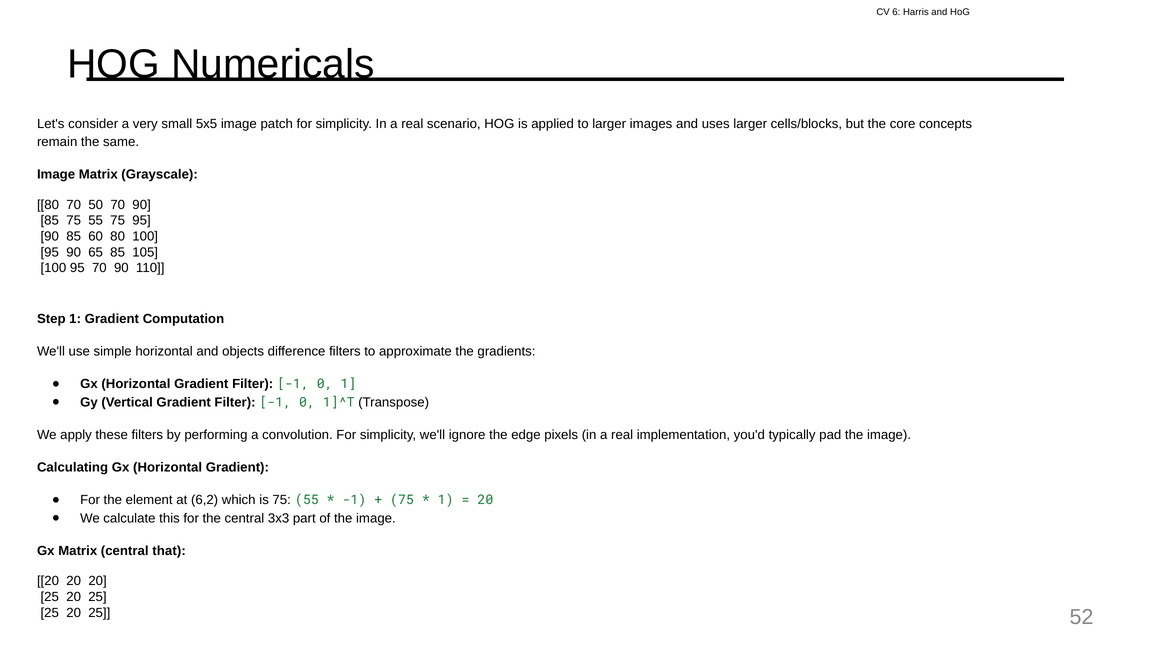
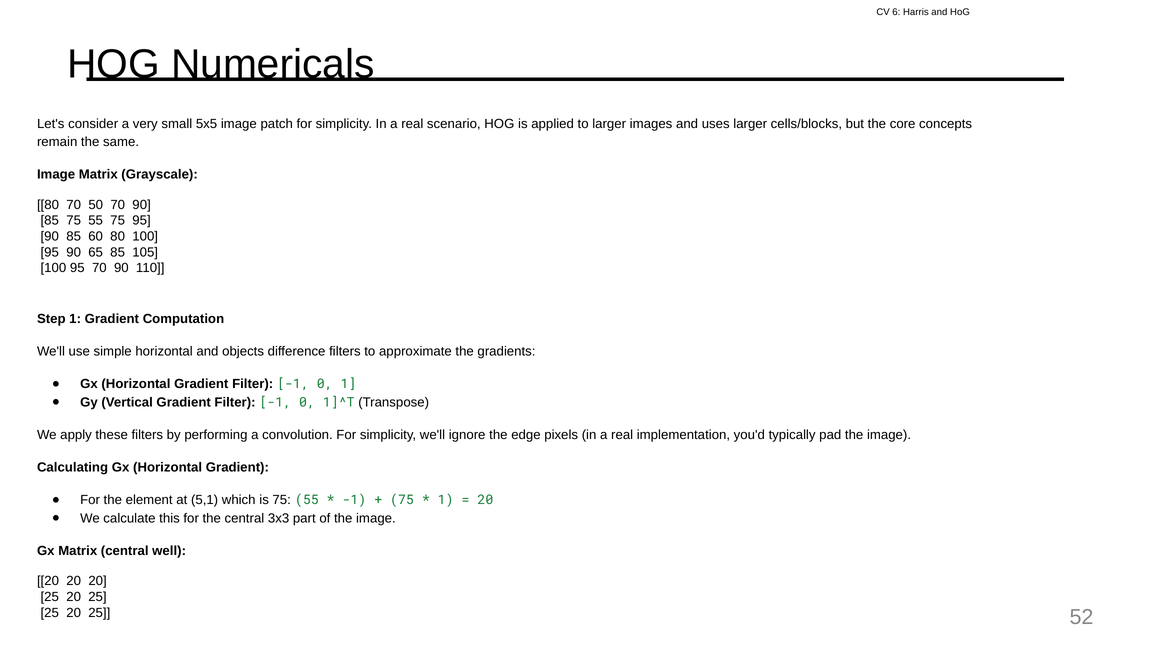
6,2: 6,2 -> 5,1
that: that -> well
